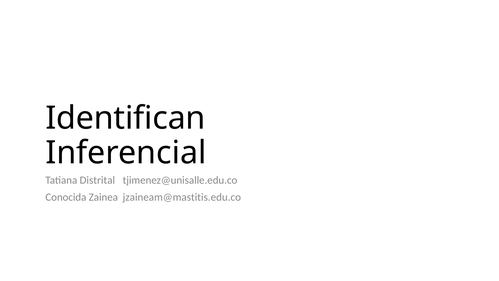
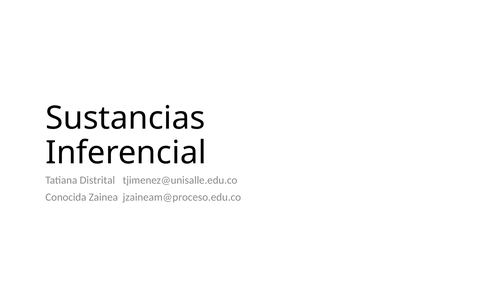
Identifican: Identifican -> Sustancias
jzaineam@mastitis.edu.co: jzaineam@mastitis.edu.co -> jzaineam@proceso.edu.co
